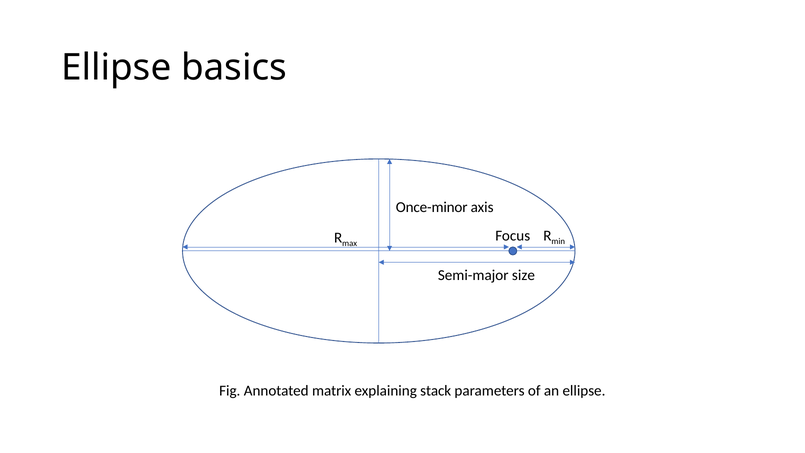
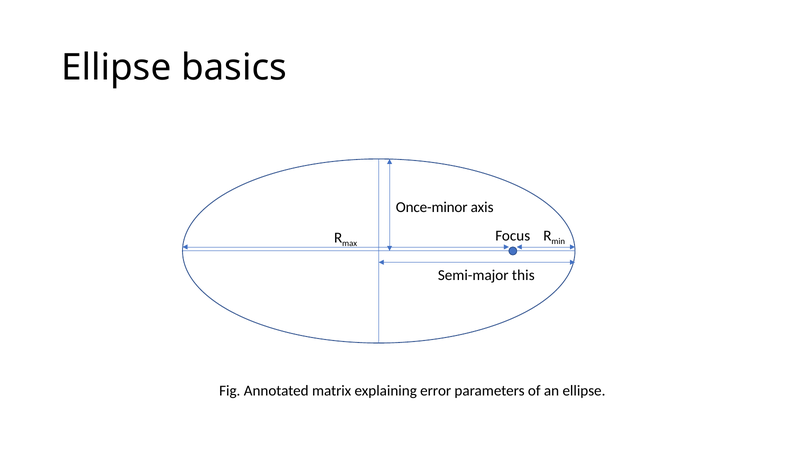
size: size -> this
stack: stack -> error
